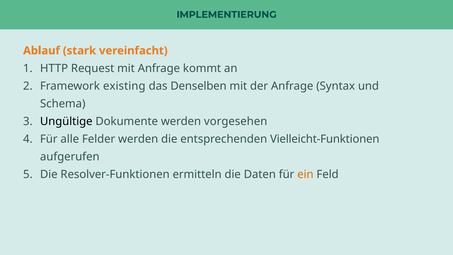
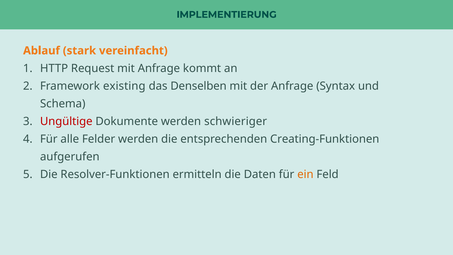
Ungültige colour: black -> red
vorgesehen: vorgesehen -> schwieriger
Vielleicht-Funktionen: Vielleicht-Funktionen -> Creating-Funktionen
